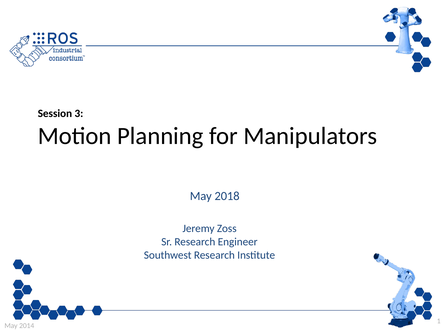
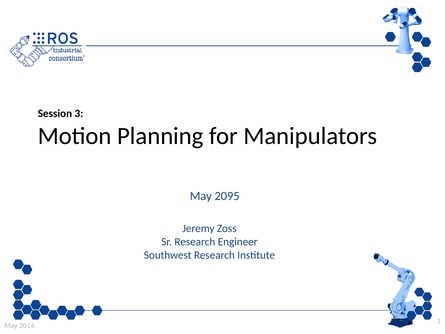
2018: 2018 -> 2095
